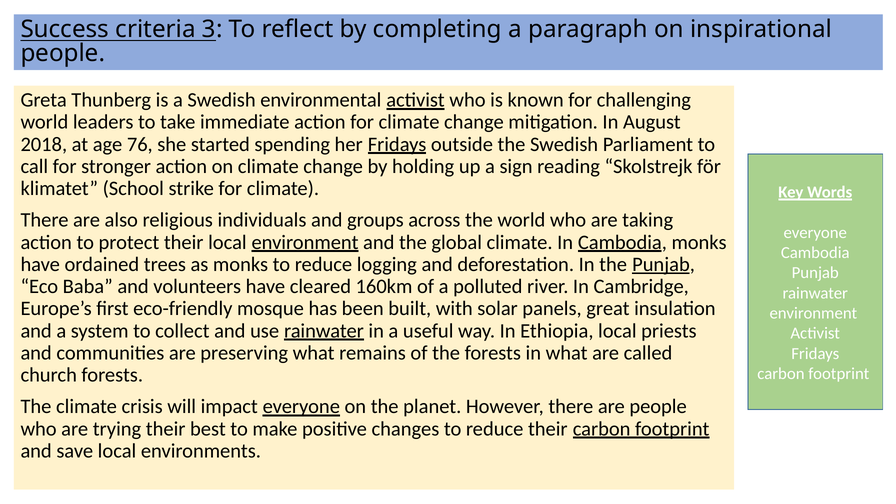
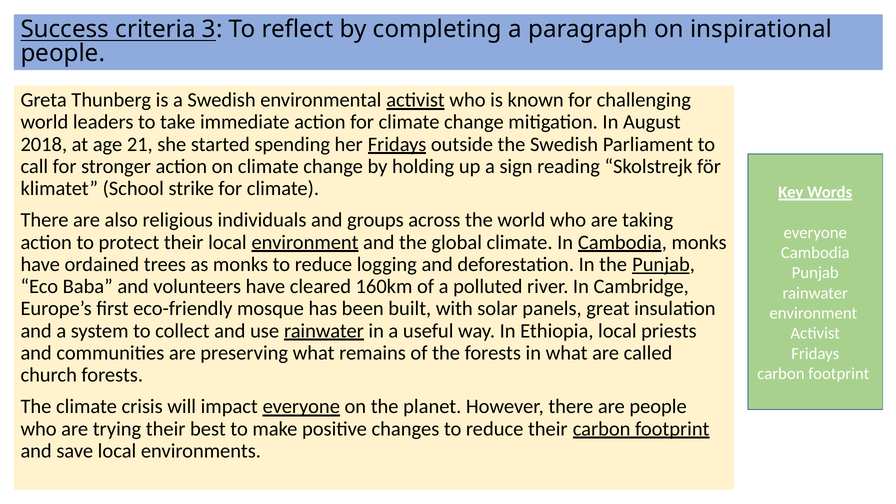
76: 76 -> 21
